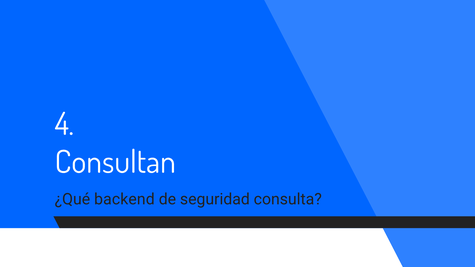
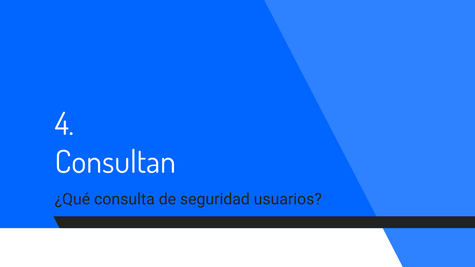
backend: backend -> consulta
consulta: consulta -> usuarios
